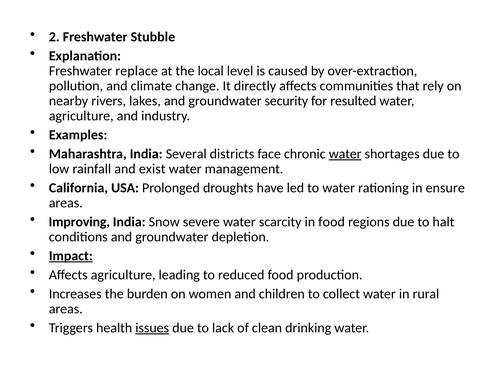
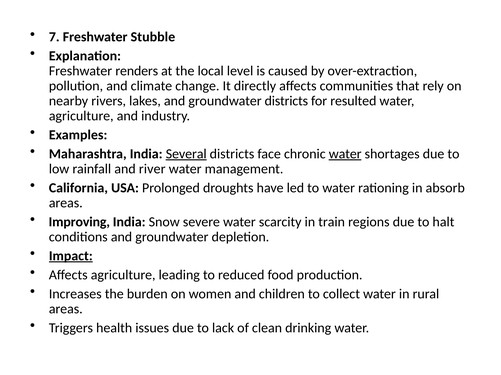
2: 2 -> 7
replace: replace -> renders
groundwater security: security -> districts
Several underline: none -> present
exist: exist -> river
ensure: ensure -> absorb
in food: food -> train
issues underline: present -> none
